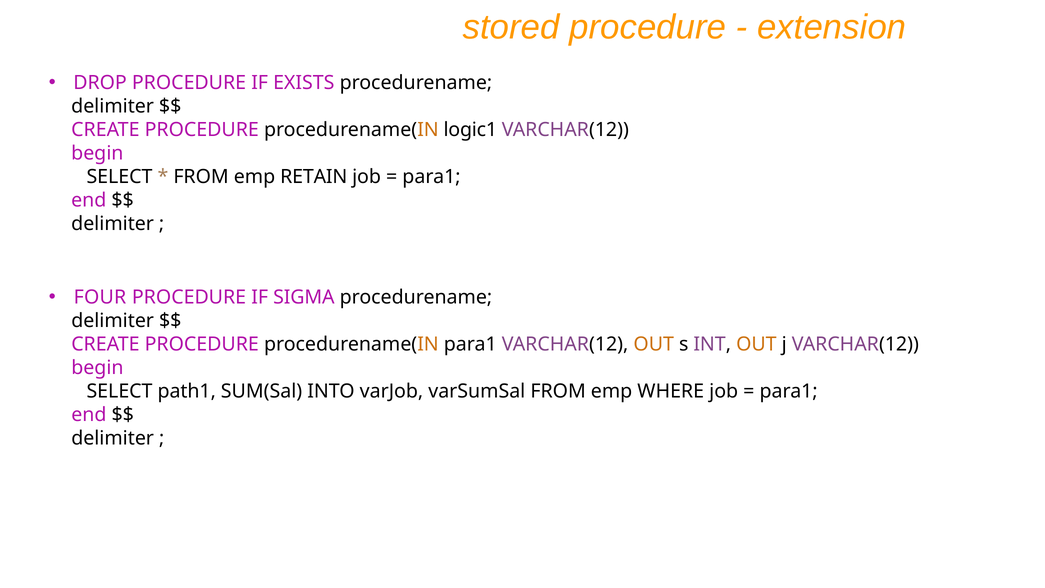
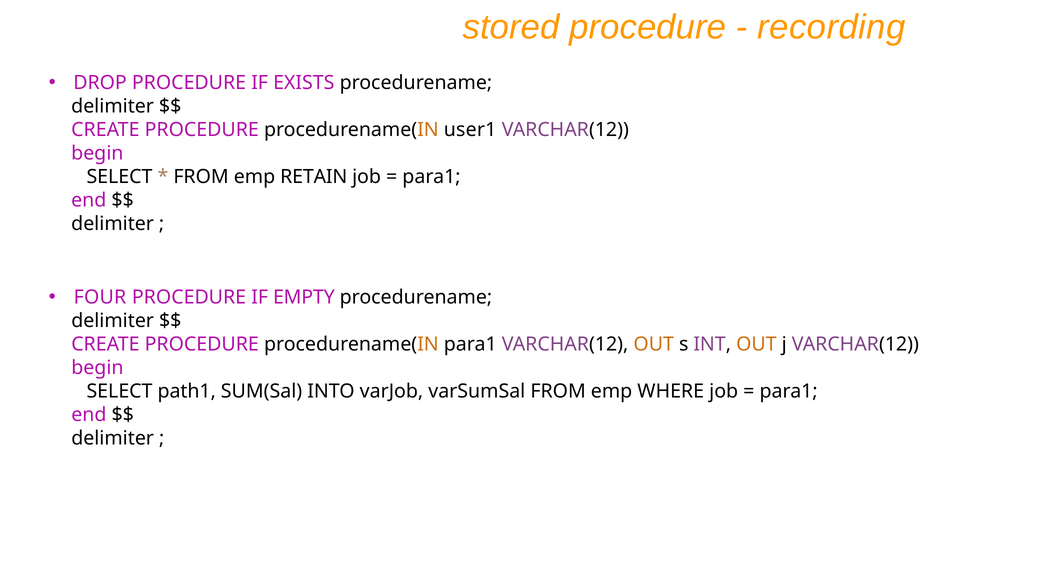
extension: extension -> recording
logic1: logic1 -> user1
SIGMA: SIGMA -> EMPTY
